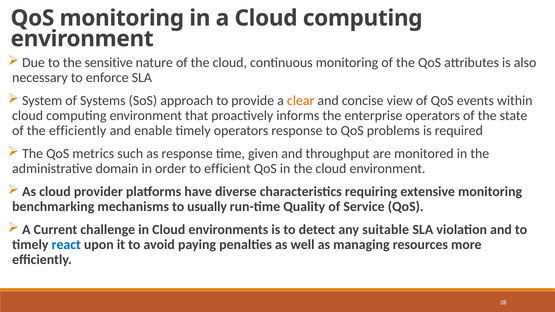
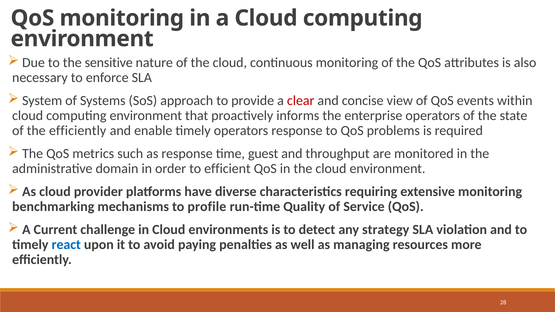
clear colour: orange -> red
given: given -> guest
usually: usually -> profile
suitable: suitable -> strategy
